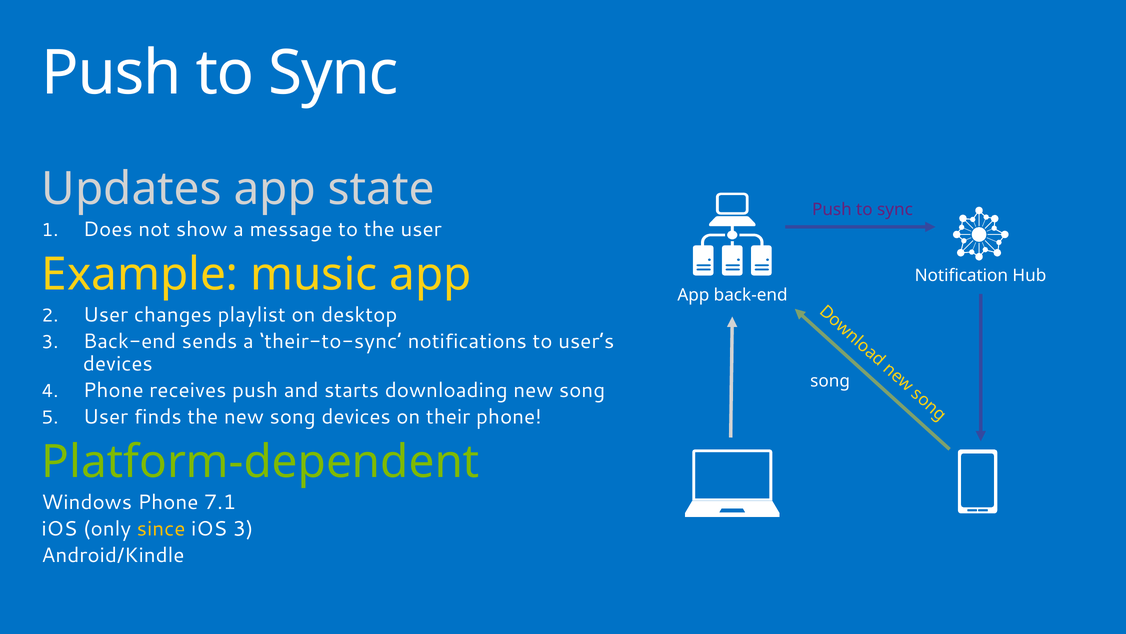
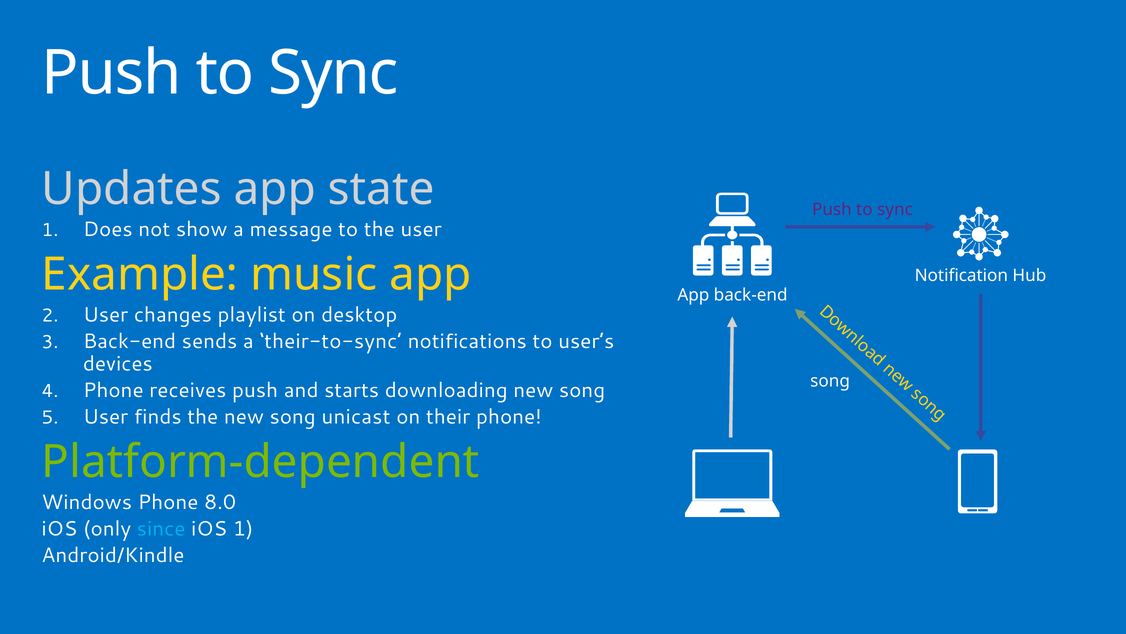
song devices: devices -> unicast
7.1: 7.1 -> 8.0
since colour: yellow -> light blue
iOS 3: 3 -> 1
